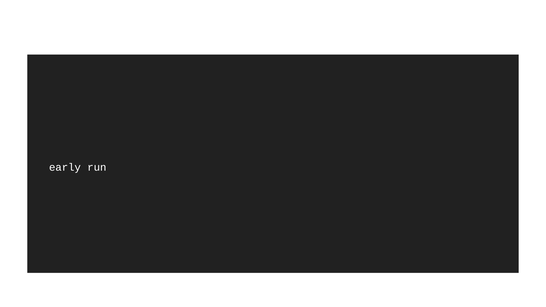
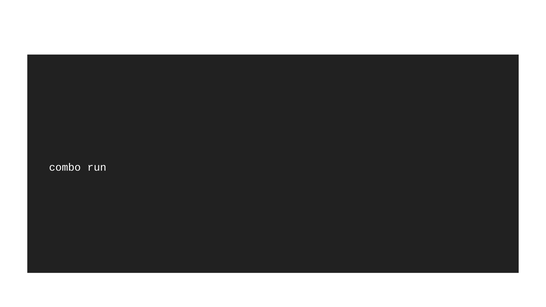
early: early -> combo
